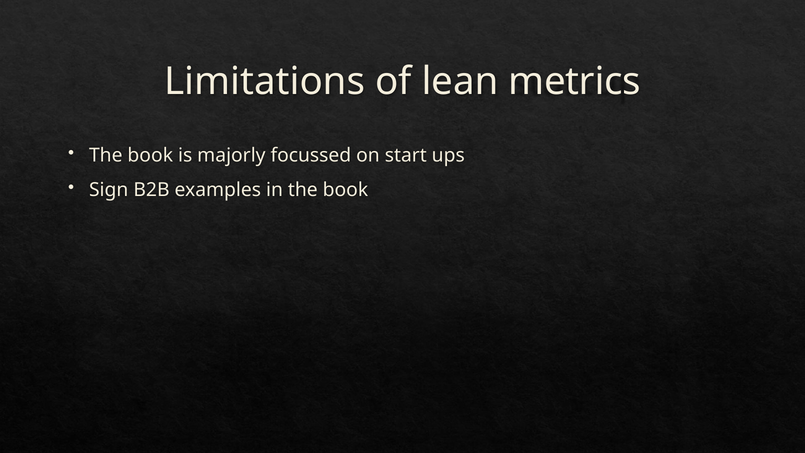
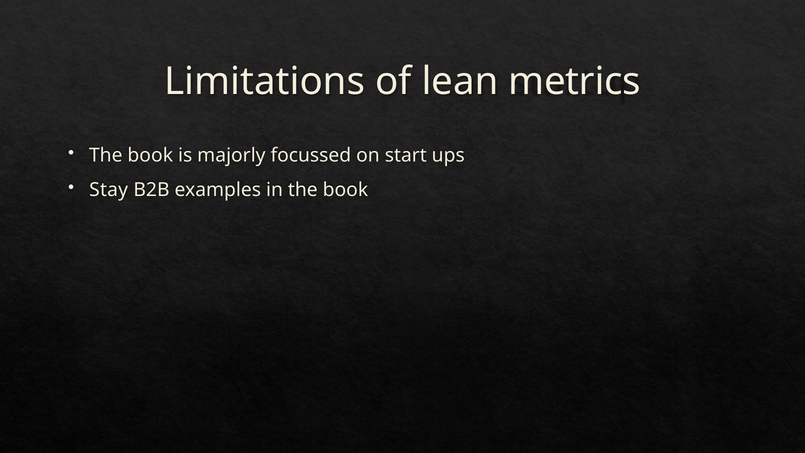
Sign: Sign -> Stay
